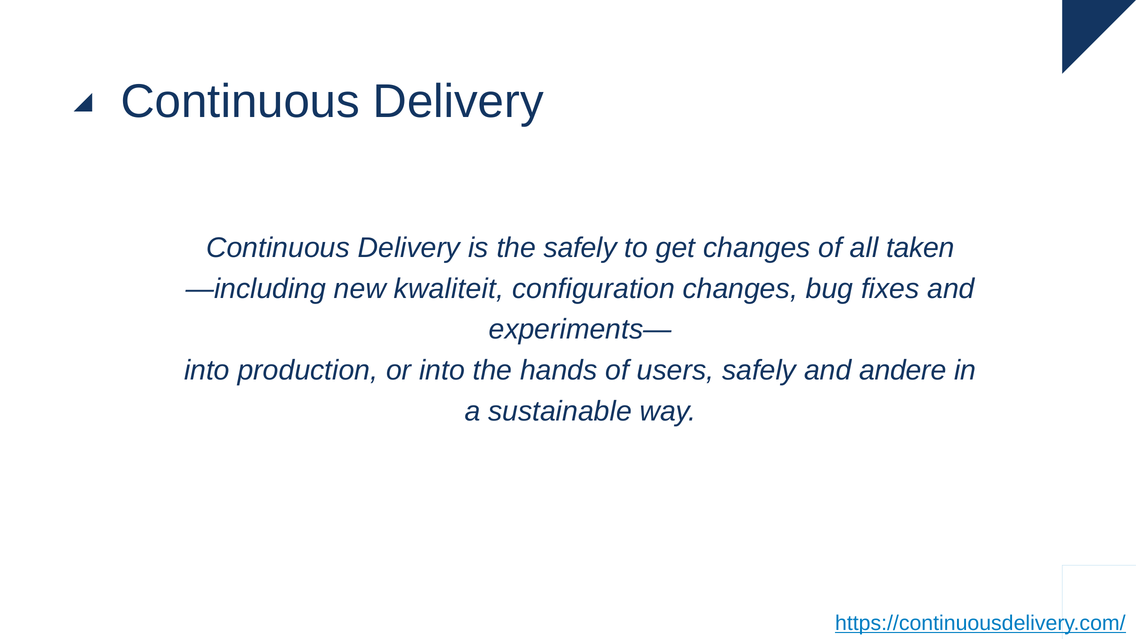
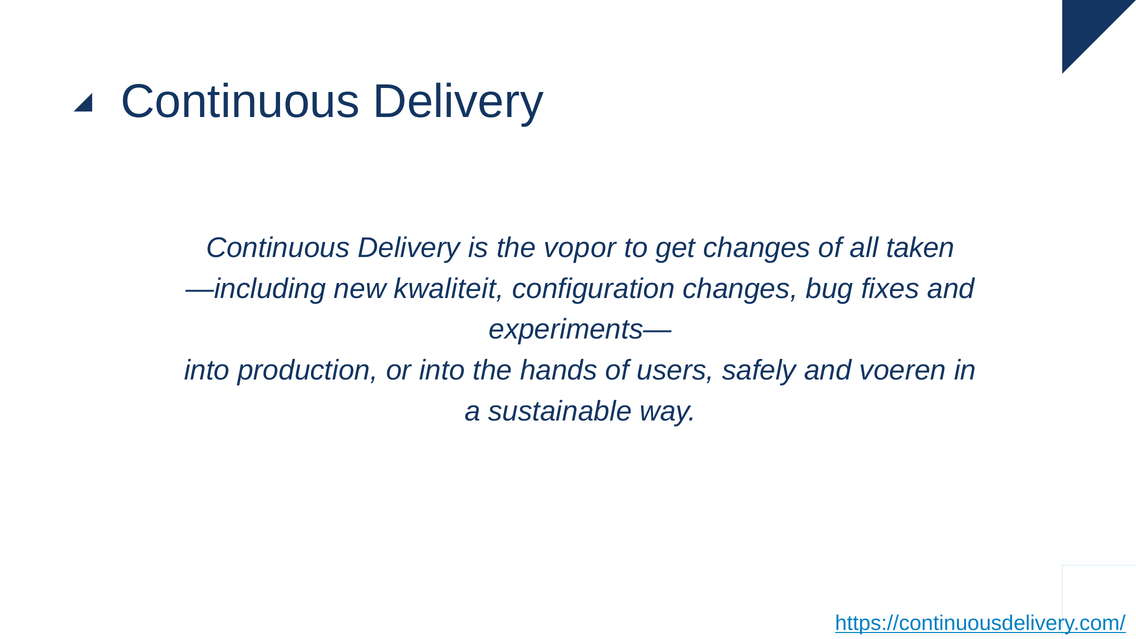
the safely: safely -> vopor
andere: andere -> voeren
